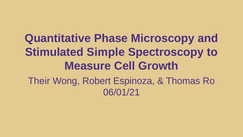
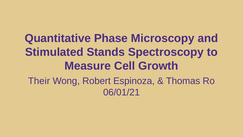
Simple: Simple -> Stands
